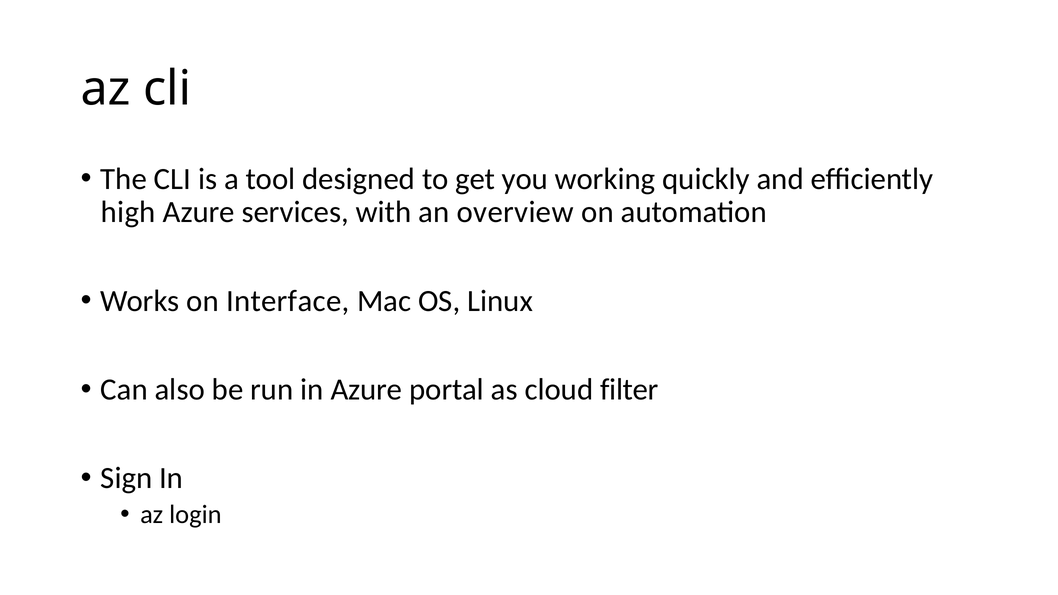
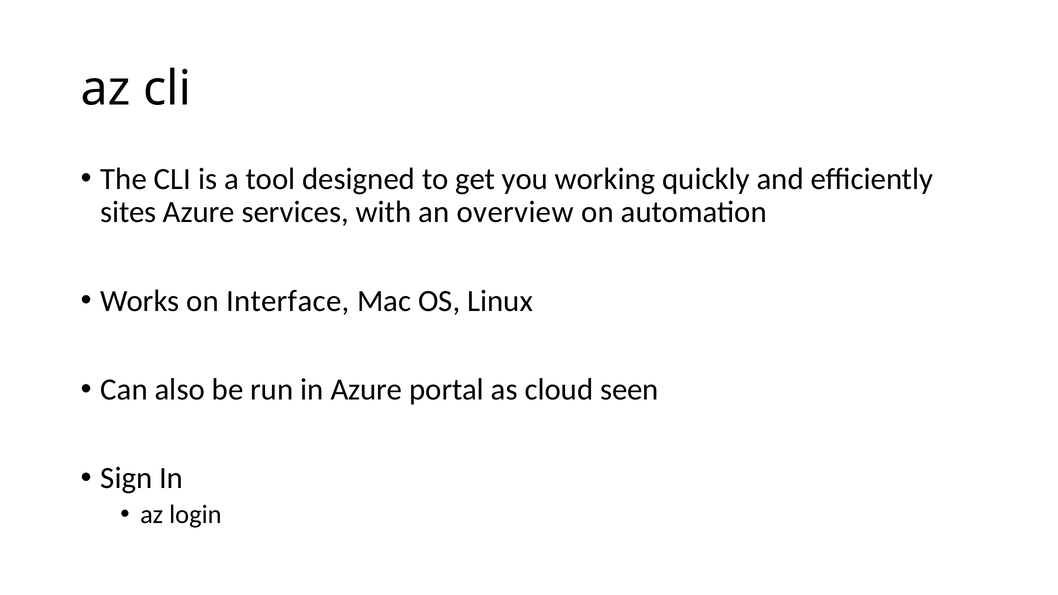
high: high -> sites
filter: filter -> seen
